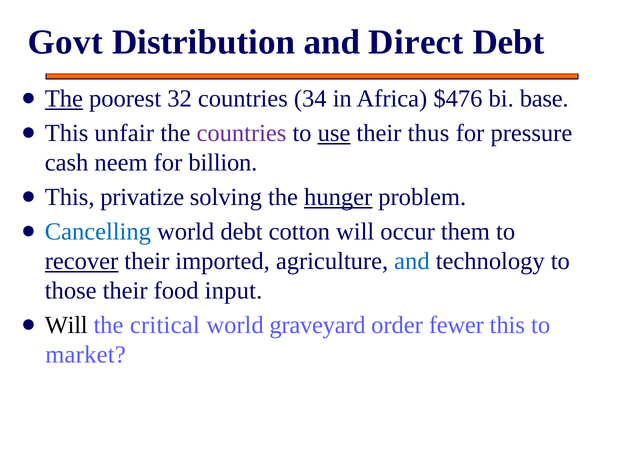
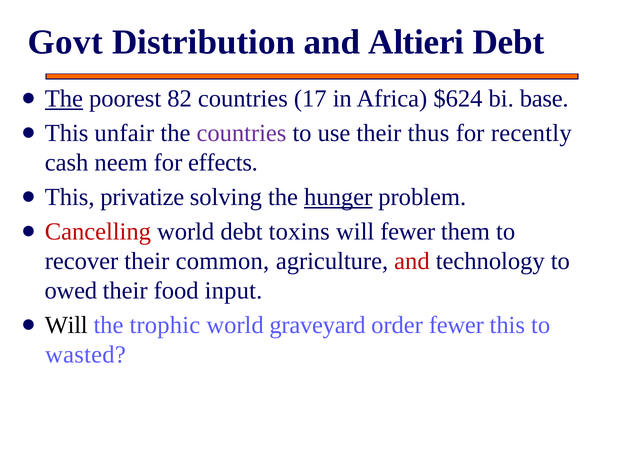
Direct: Direct -> Altieri
32: 32 -> 82
34: 34 -> 17
$476: $476 -> $624
use underline: present -> none
pressure: pressure -> recently
billion: billion -> effects
Cancelling colour: blue -> red
cotton: cotton -> toxins
will occur: occur -> fewer
recover underline: present -> none
imported: imported -> common
and at (412, 261) colour: blue -> red
those: those -> owed
critical: critical -> trophic
market: market -> wasted
